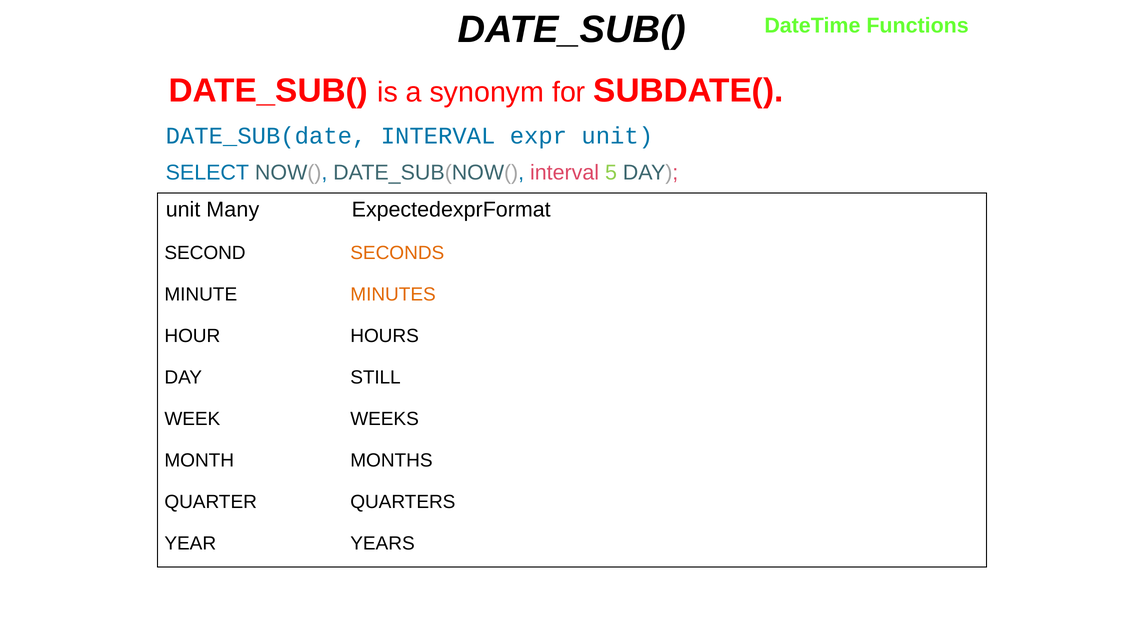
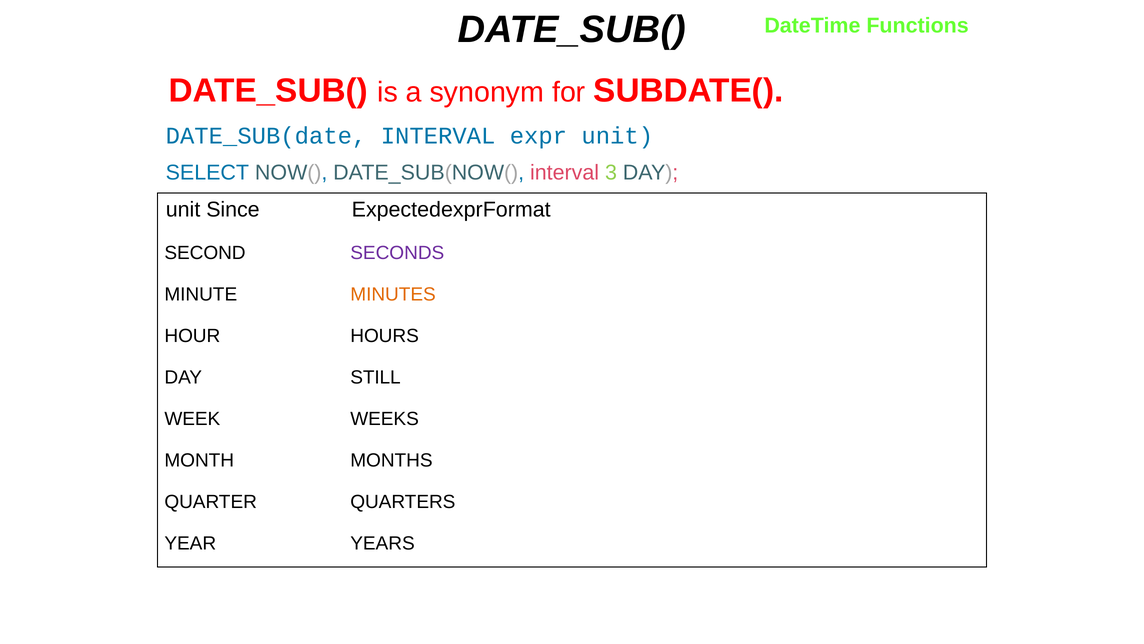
5: 5 -> 3
Many: Many -> Since
SECONDS colour: orange -> purple
